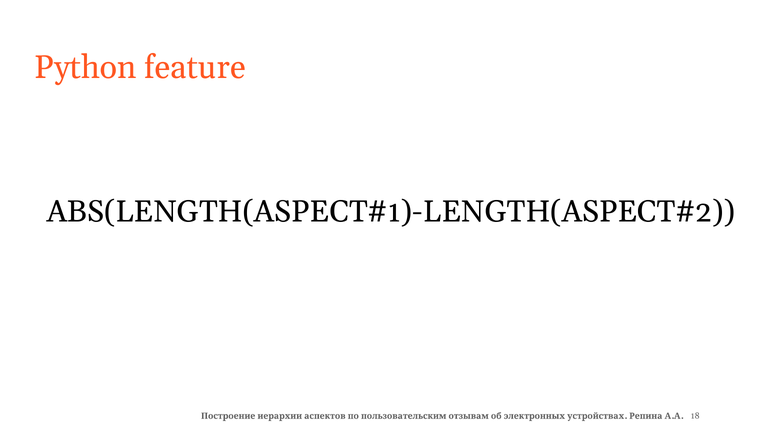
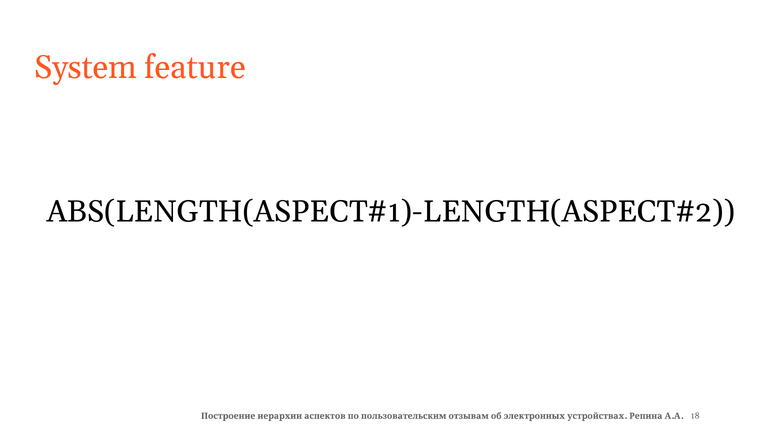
Python: Python -> System
